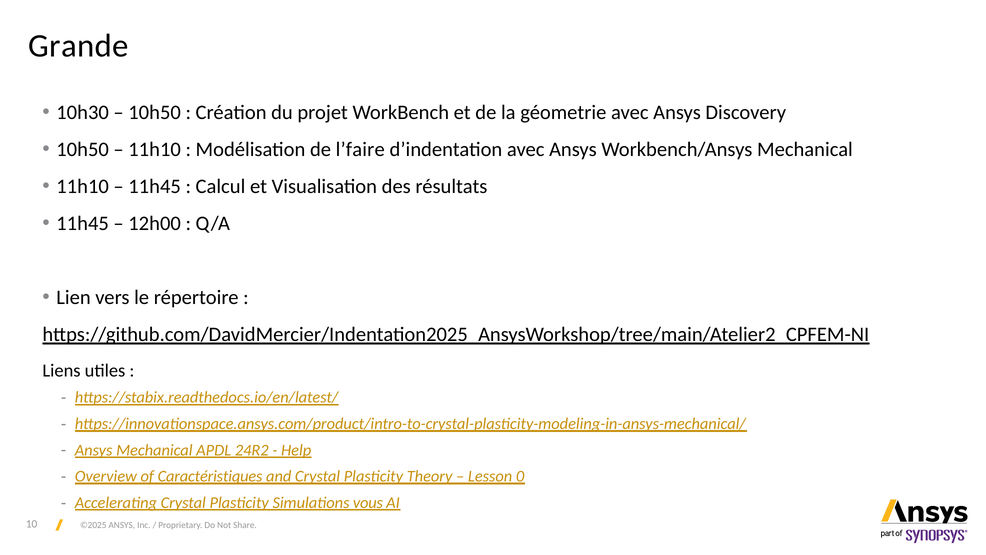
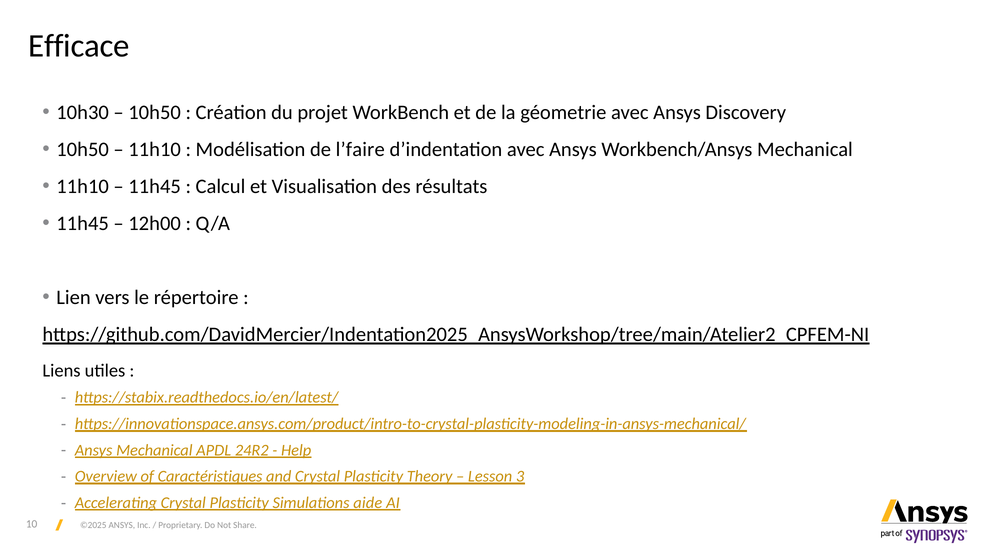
Grande: Grande -> Efficace
0: 0 -> 3
vous: vous -> aide
